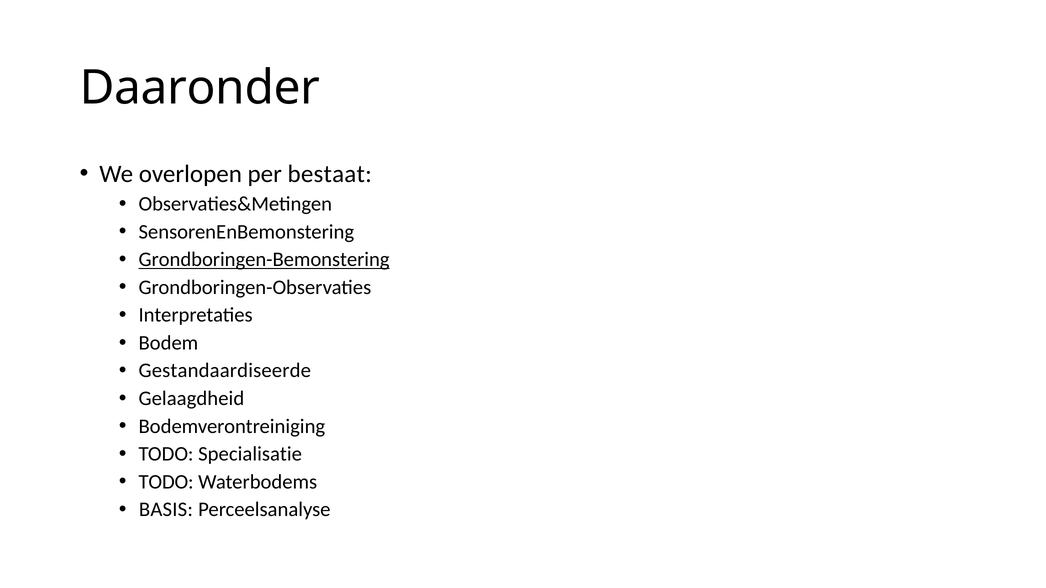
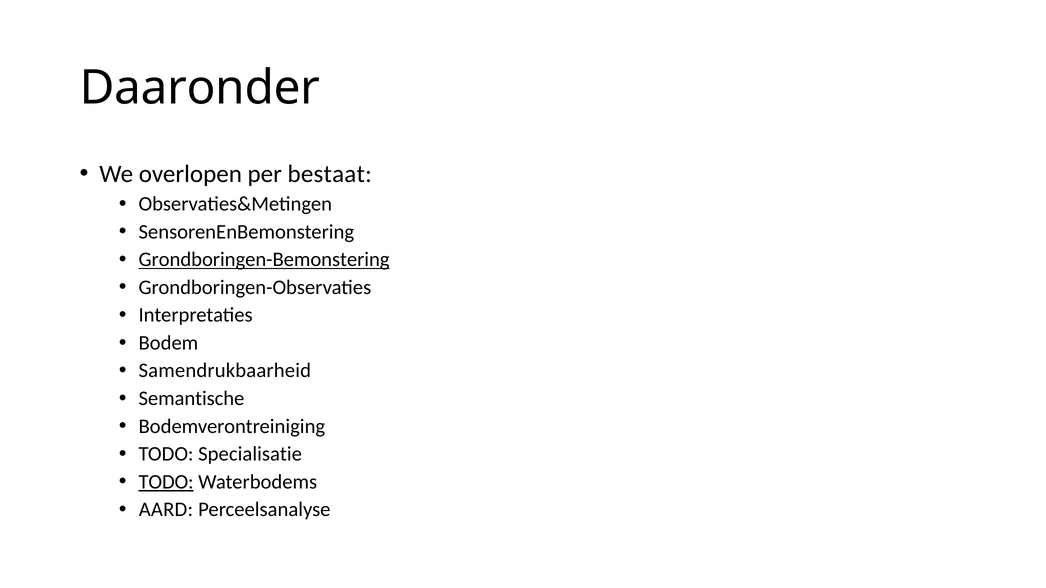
Gestandaardiseerde: Gestandaardiseerde -> Samendrukbaarheid
Gelaagdheid: Gelaagdheid -> Semantische
TODO at (166, 482) underline: none -> present
BASIS: BASIS -> AARD
